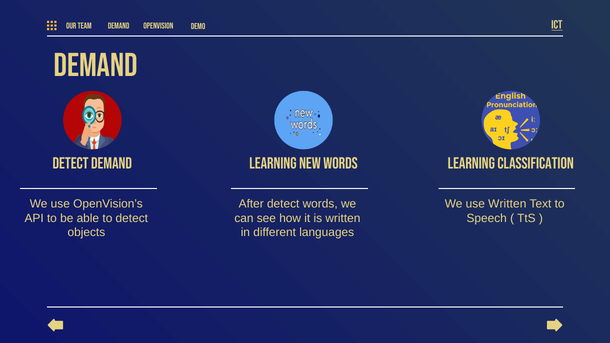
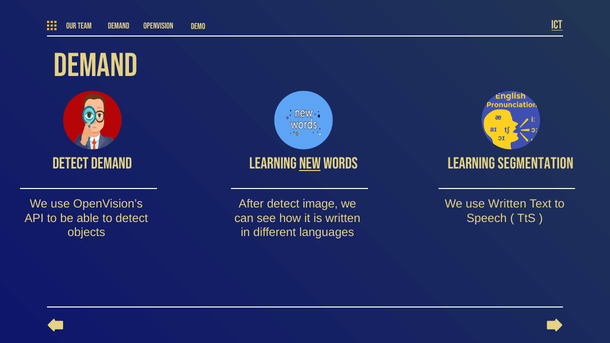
new underline: none -> present
classification: classification -> segmentation
detect words: words -> image
